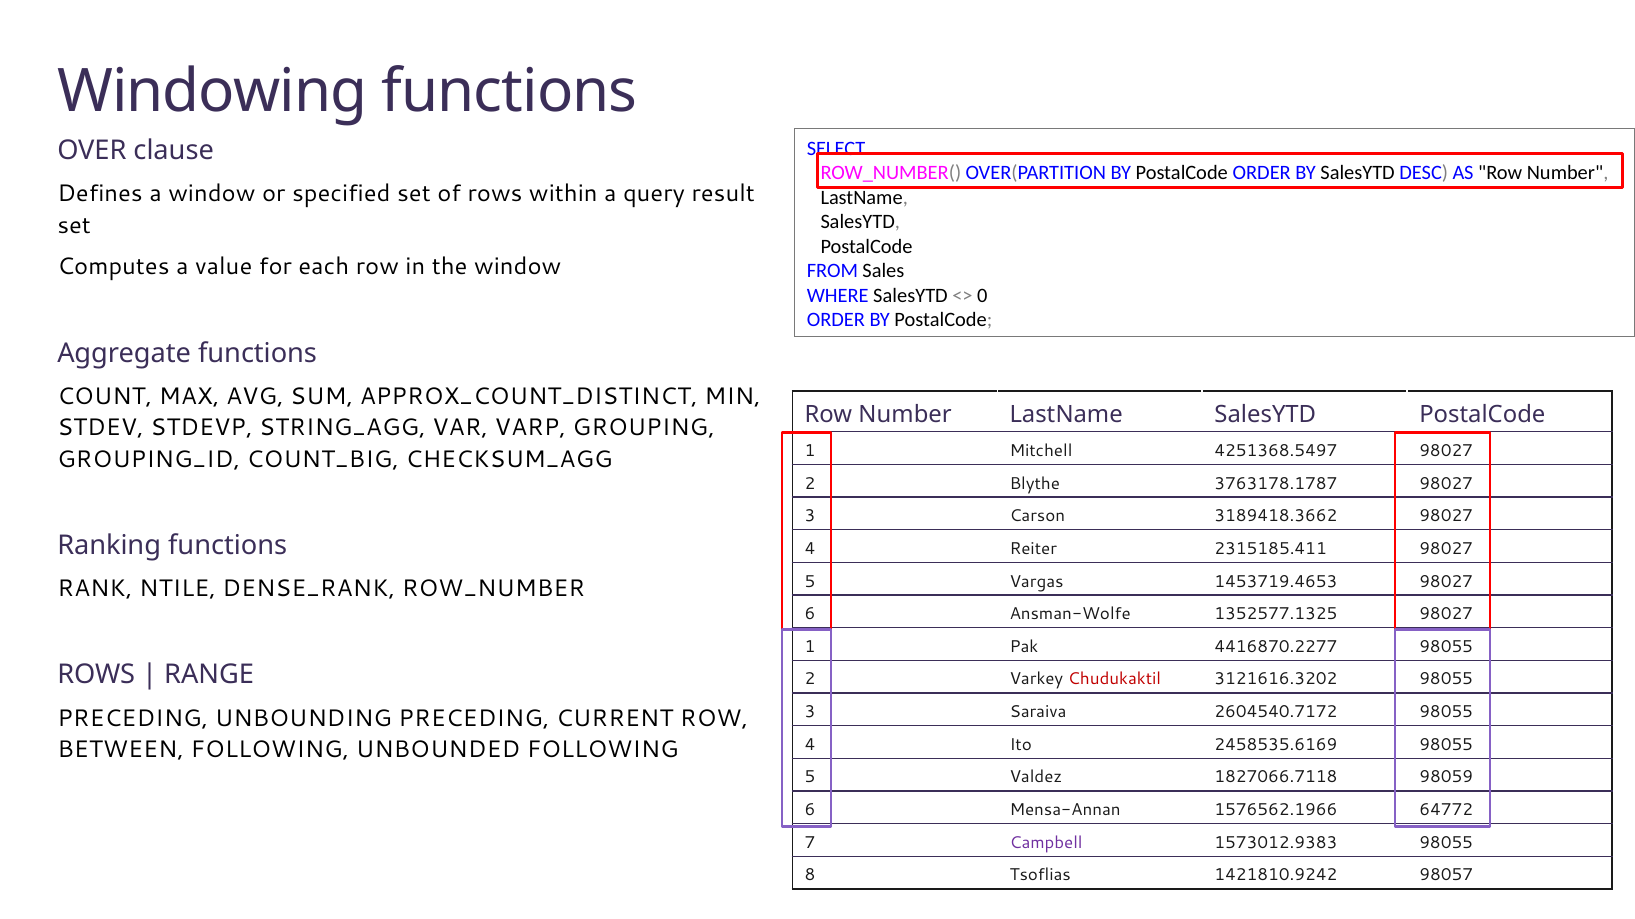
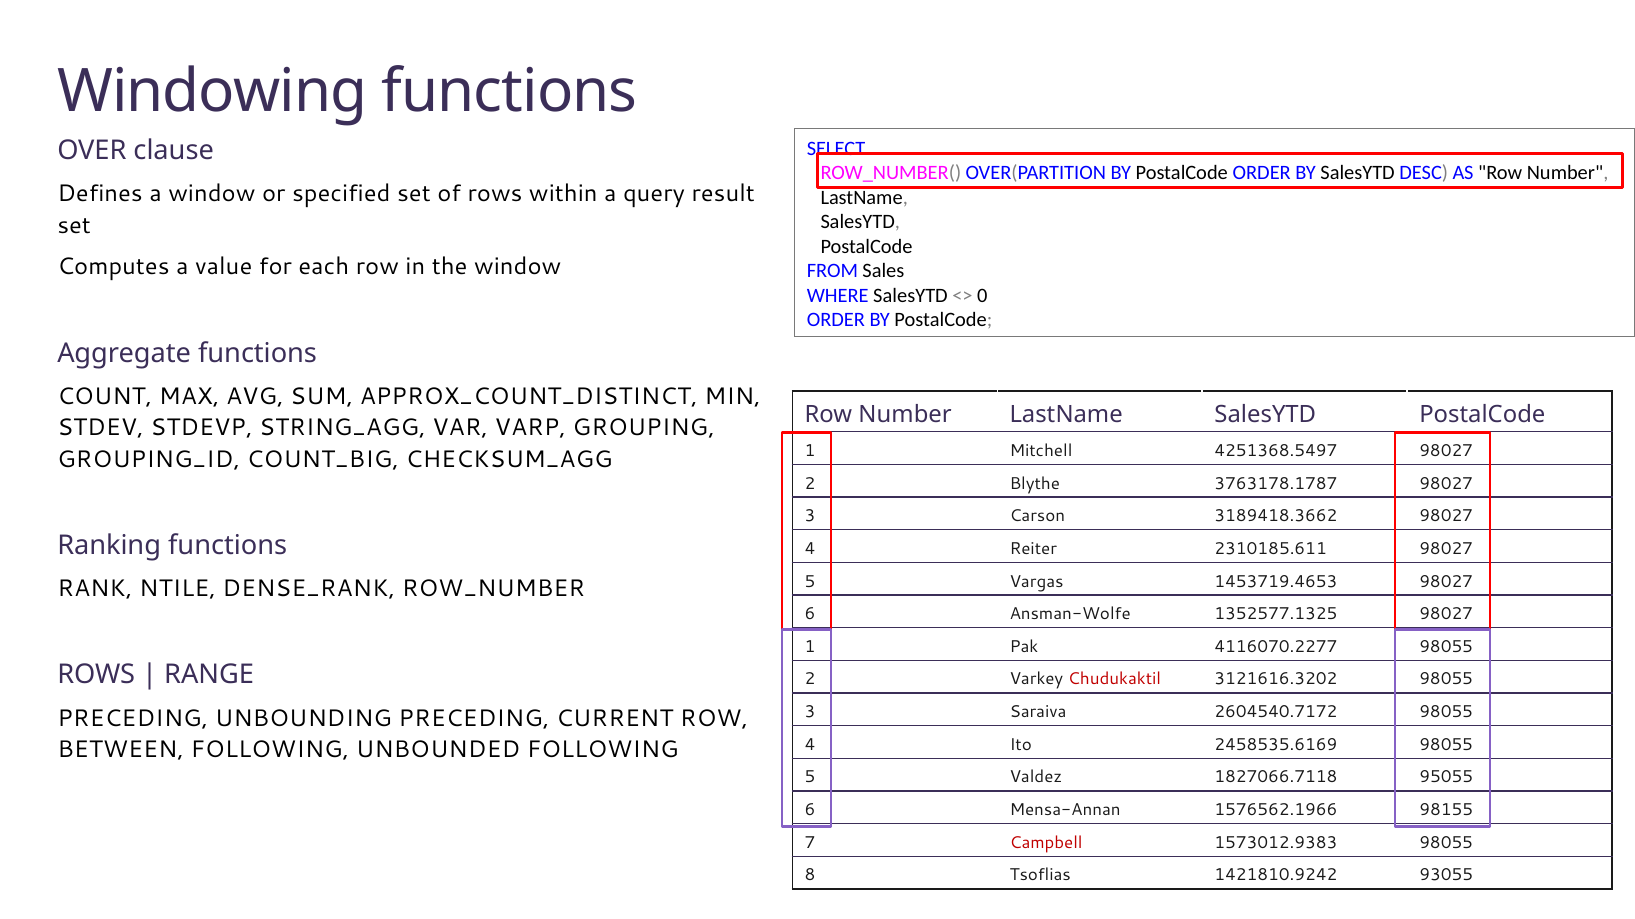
2315185.411: 2315185.411 -> 2310185.611
4416870.2277: 4416870.2277 -> 4116070.2277
98059: 98059 -> 95055
64772: 64772 -> 98155
Campbell colour: purple -> red
98057: 98057 -> 93055
